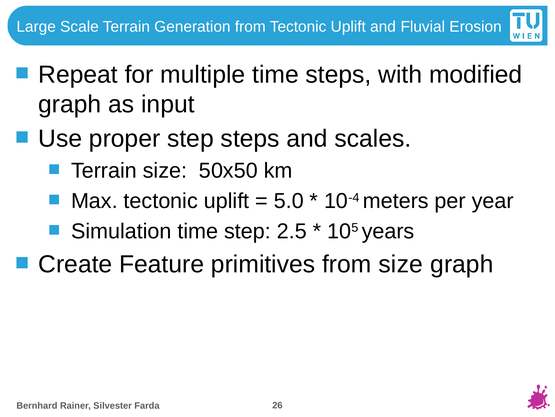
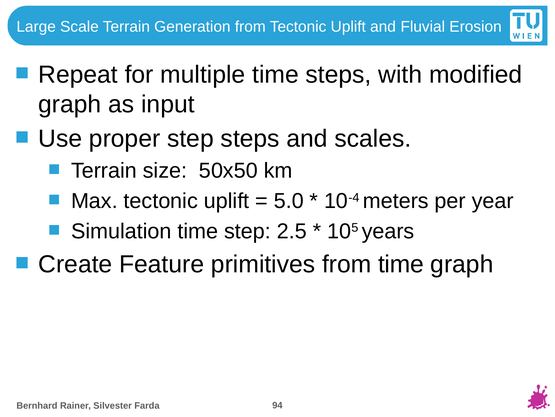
from size: size -> time
26: 26 -> 94
